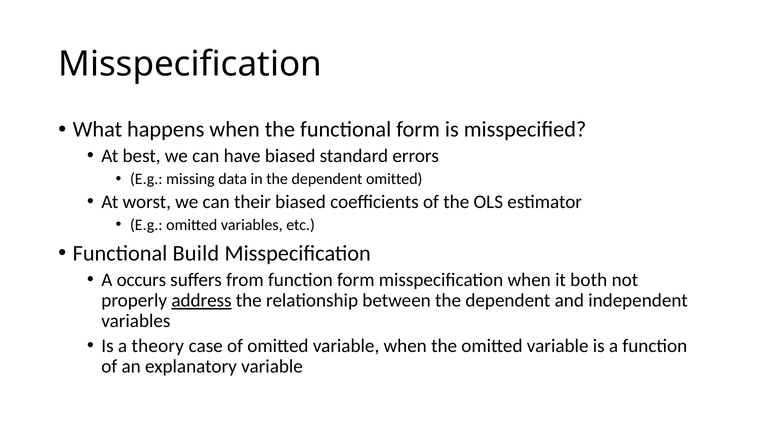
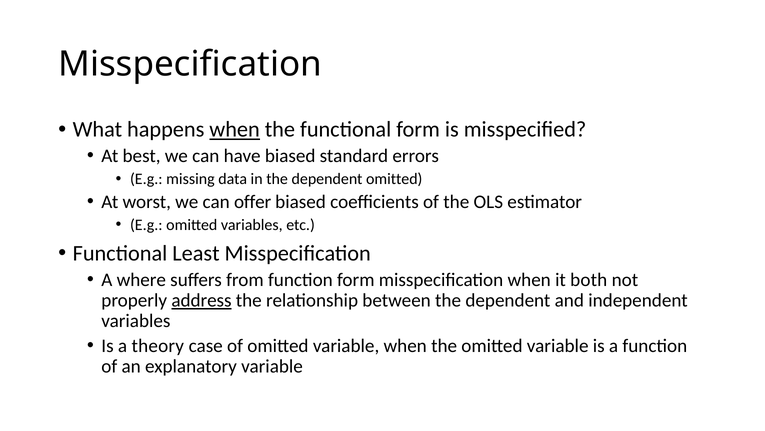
when at (235, 129) underline: none -> present
their: their -> offer
Build: Build -> Least
occurs: occurs -> where
